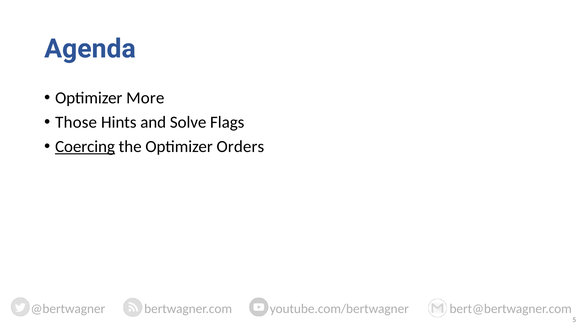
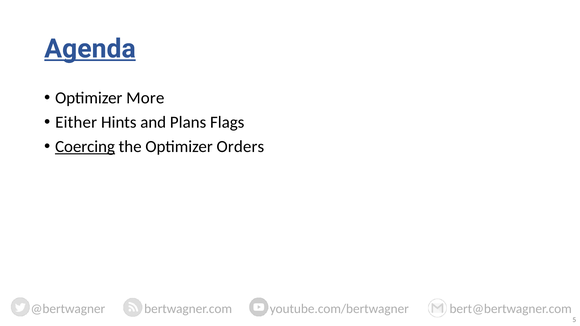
Agenda underline: none -> present
Those: Those -> Either
Solve: Solve -> Plans
